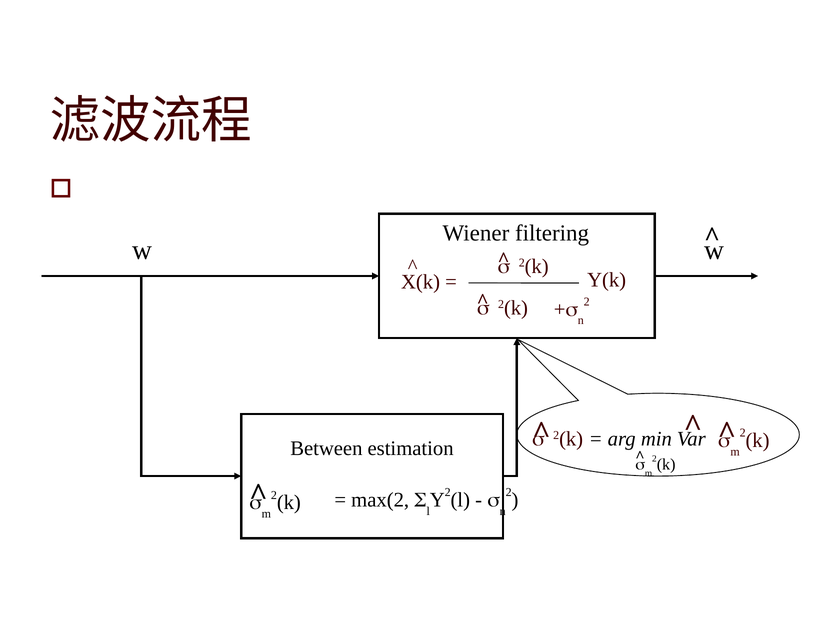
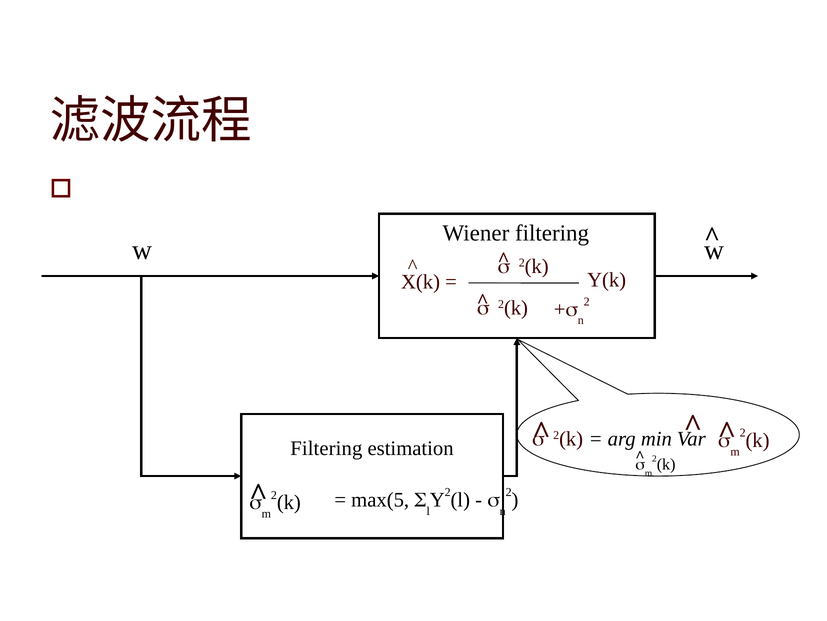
Between at (326, 448): Between -> Filtering
max(2: max(2 -> max(5
